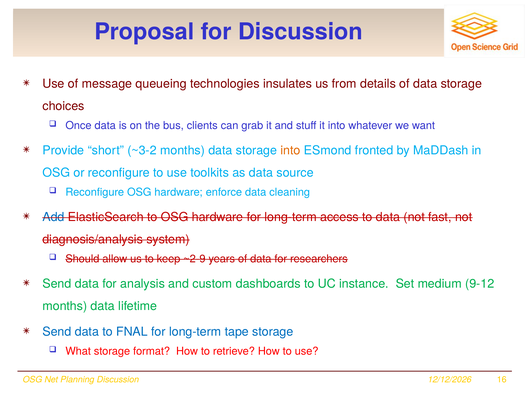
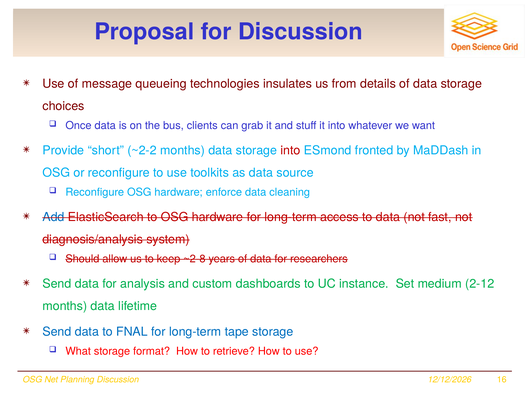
~3-2: ~3-2 -> ~2-2
into at (291, 151) colour: orange -> red
~2-9: ~2-9 -> ~2-8
9-12: 9-12 -> 2-12
